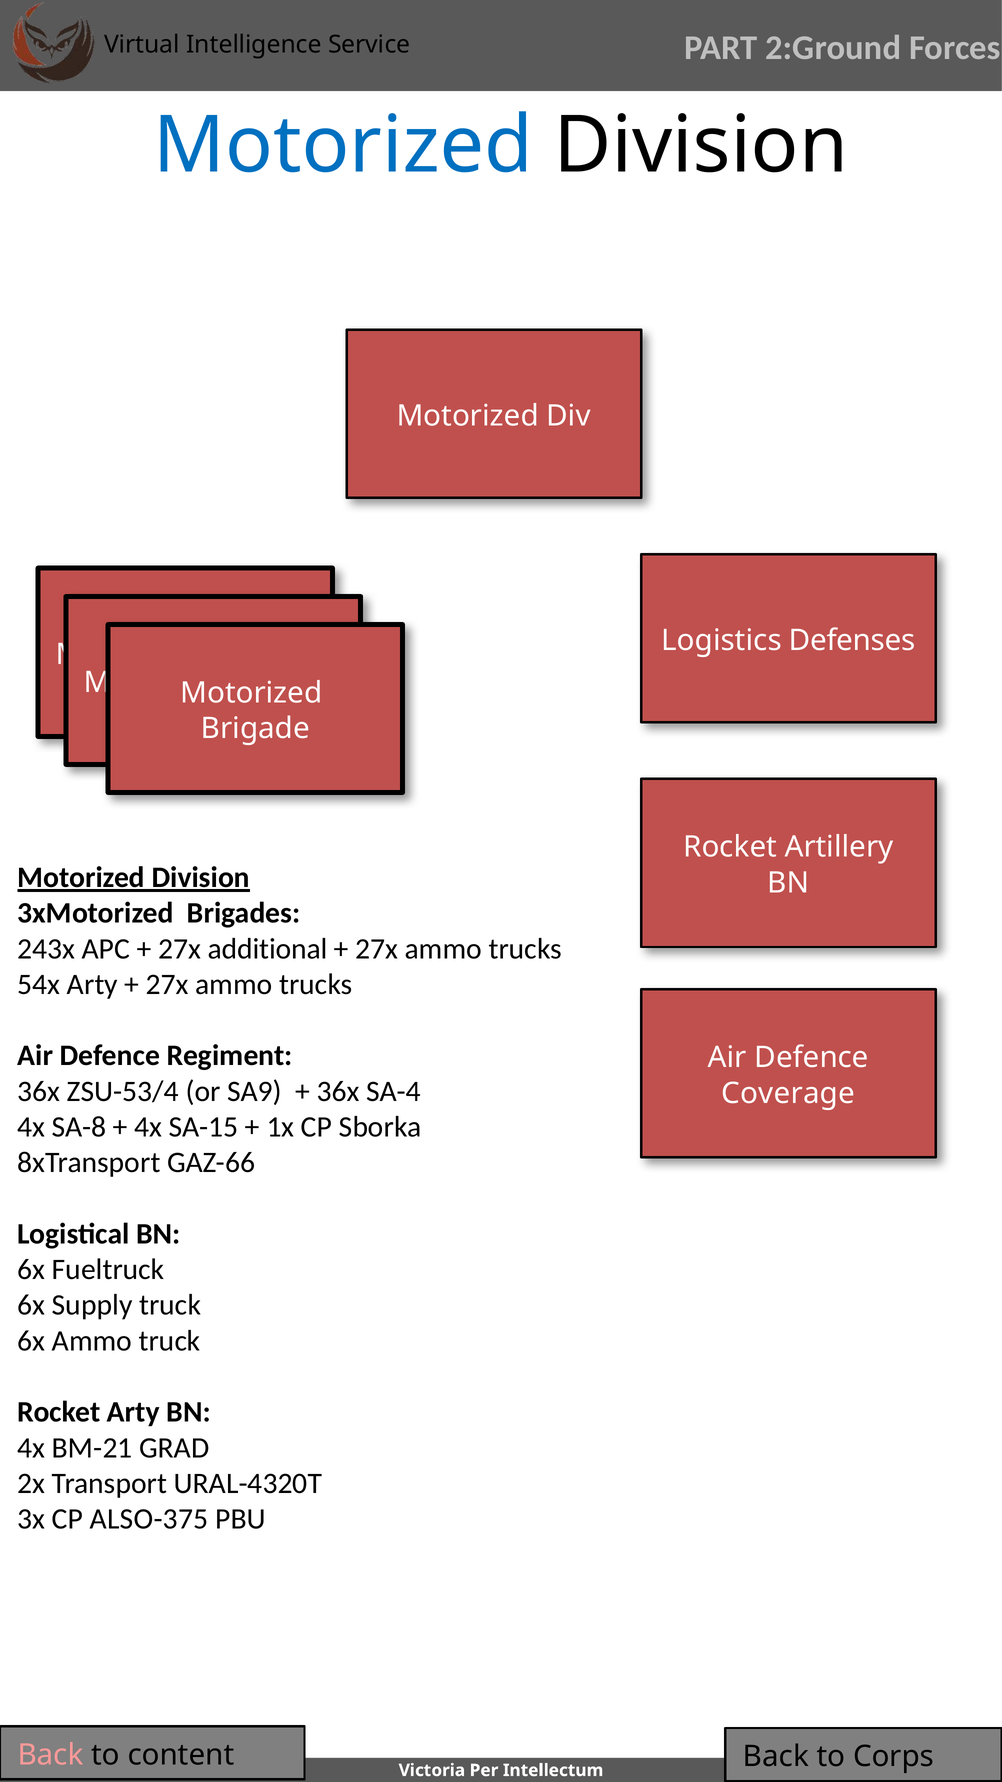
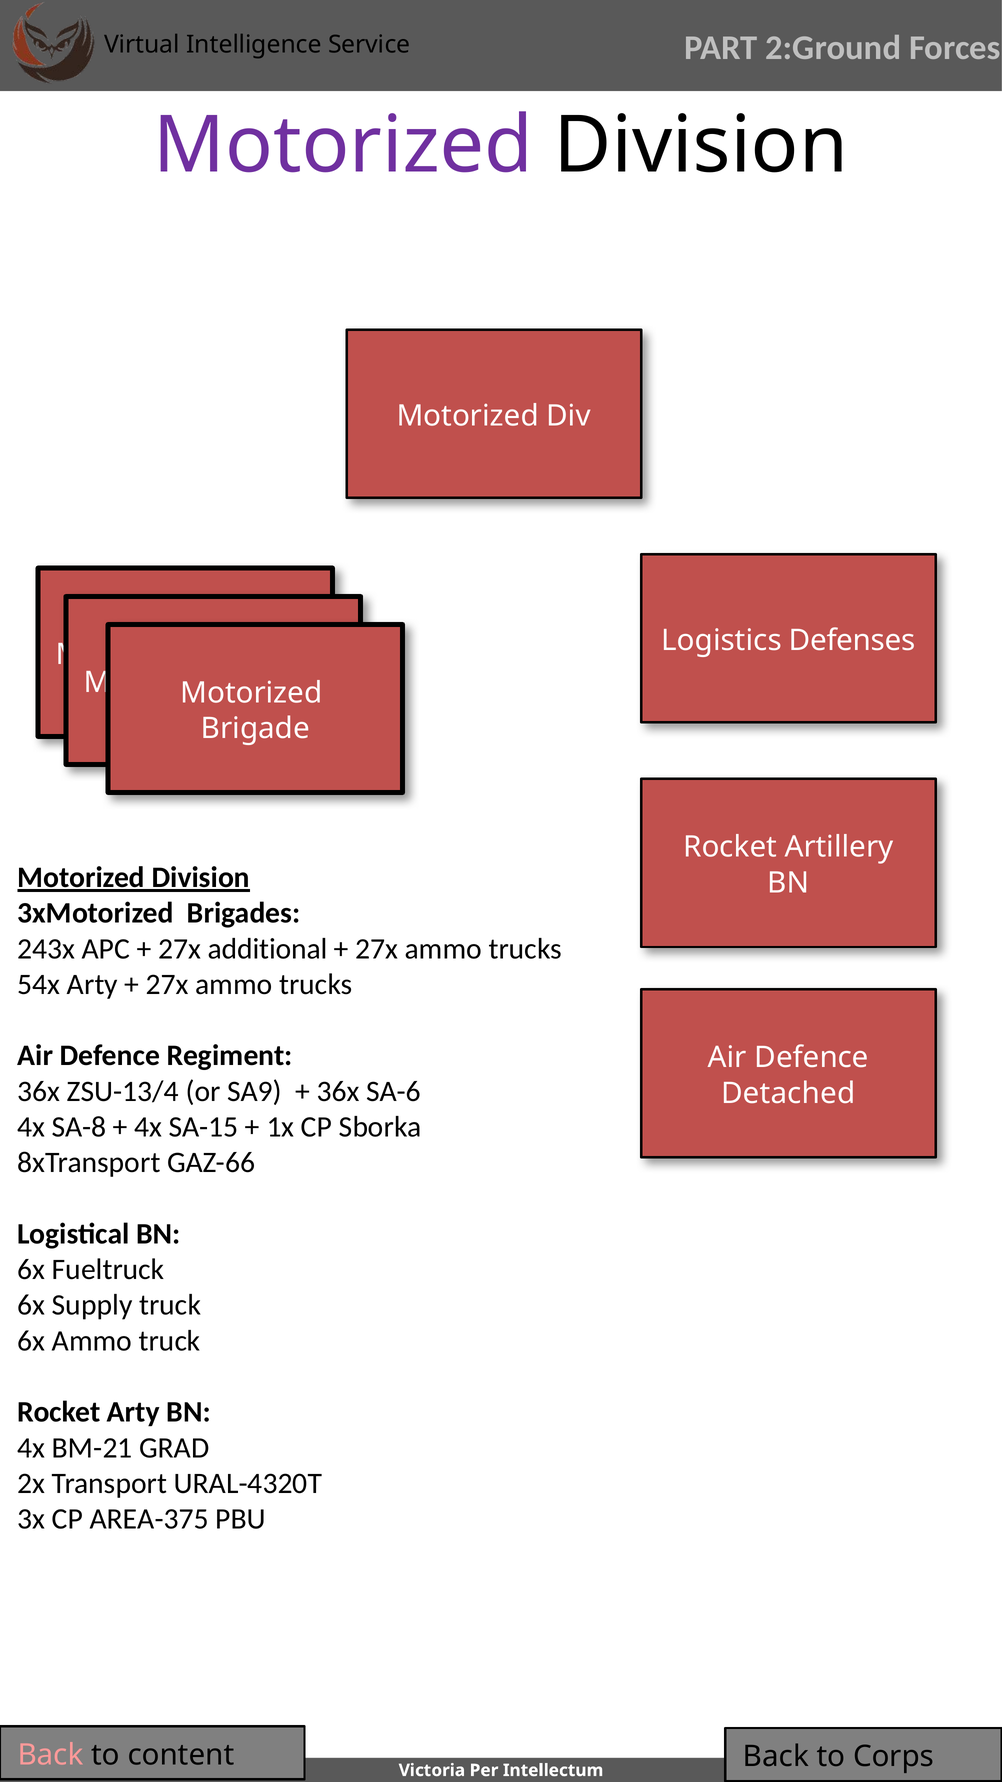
Motorized at (343, 146) colour: blue -> purple
ZSU-53/4: ZSU-53/4 -> ZSU-13/4
SA-4: SA-4 -> SA-6
Coverage: Coverage -> Detached
ALSO-375: ALSO-375 -> AREA-375
